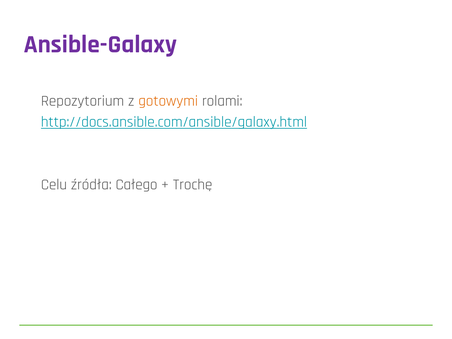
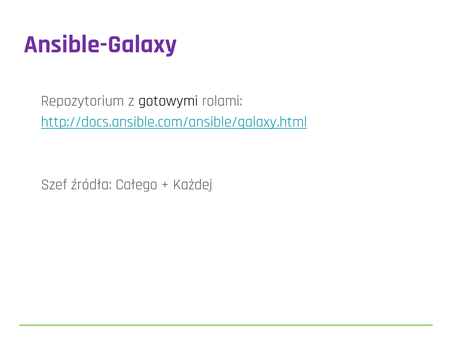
gotowymi colour: orange -> black
Celu: Celu -> Szef
Trochę: Trochę -> Każdej
